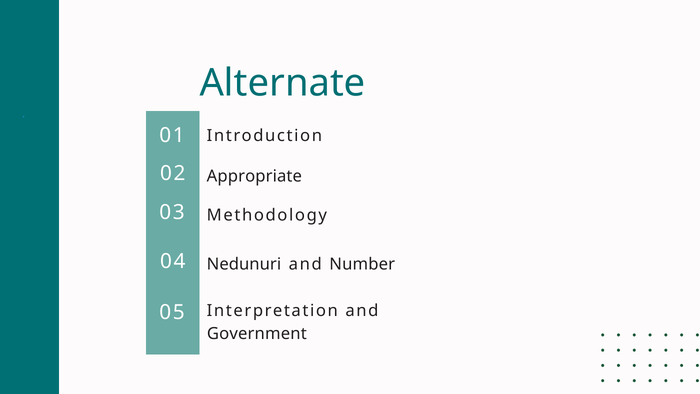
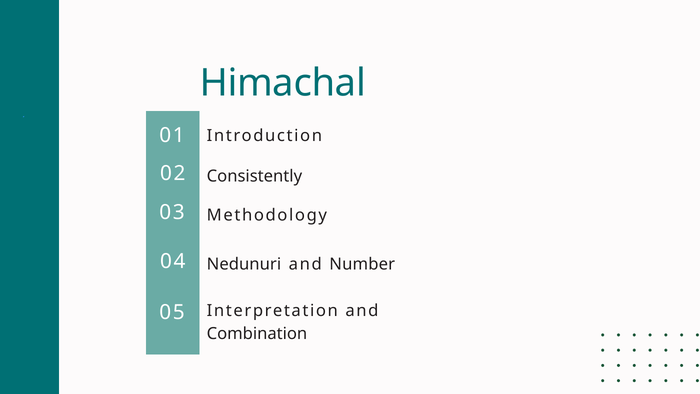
Alternate: Alternate -> Himachal
Appropriate: Appropriate -> Consistently
Government: Government -> Combination
